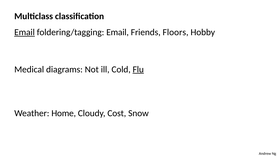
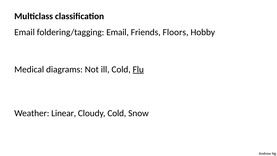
Email at (25, 32) underline: present -> none
Home: Home -> Linear
Cloudy Cost: Cost -> Cold
